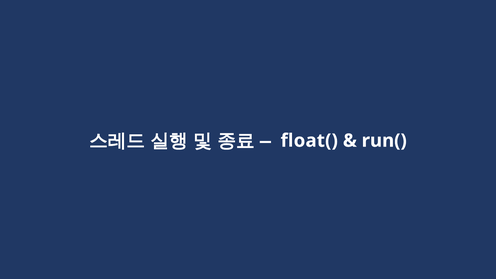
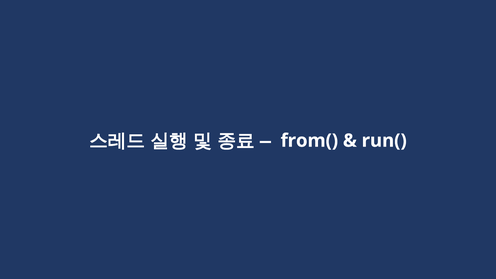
float(: float( -> from(
